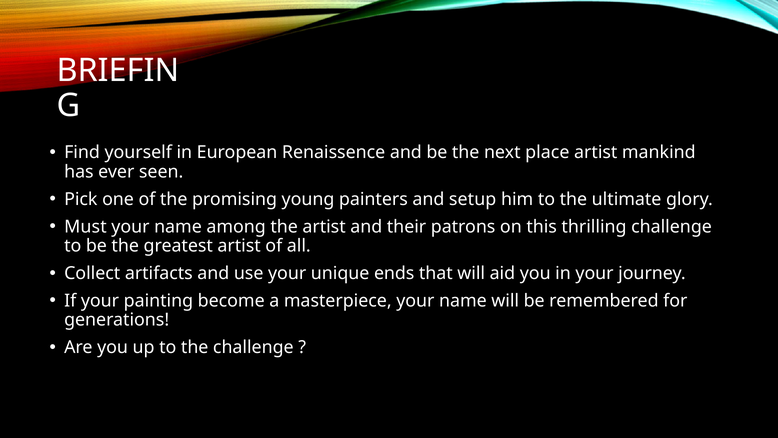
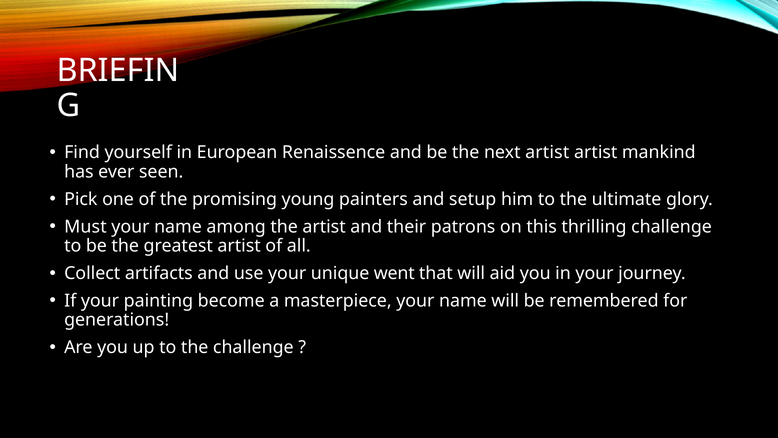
next place: place -> artist
ends: ends -> went
